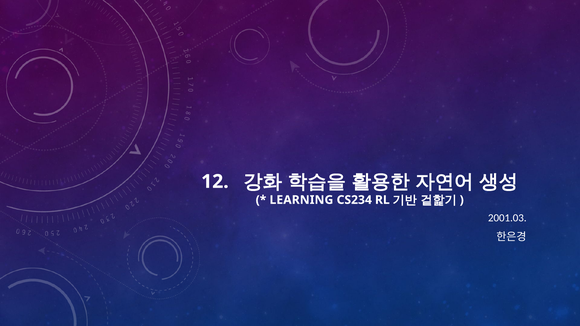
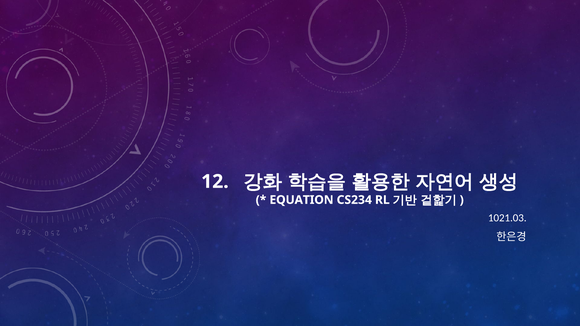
LEARNING: LEARNING -> EQUATION
2001.03: 2001.03 -> 1021.03
